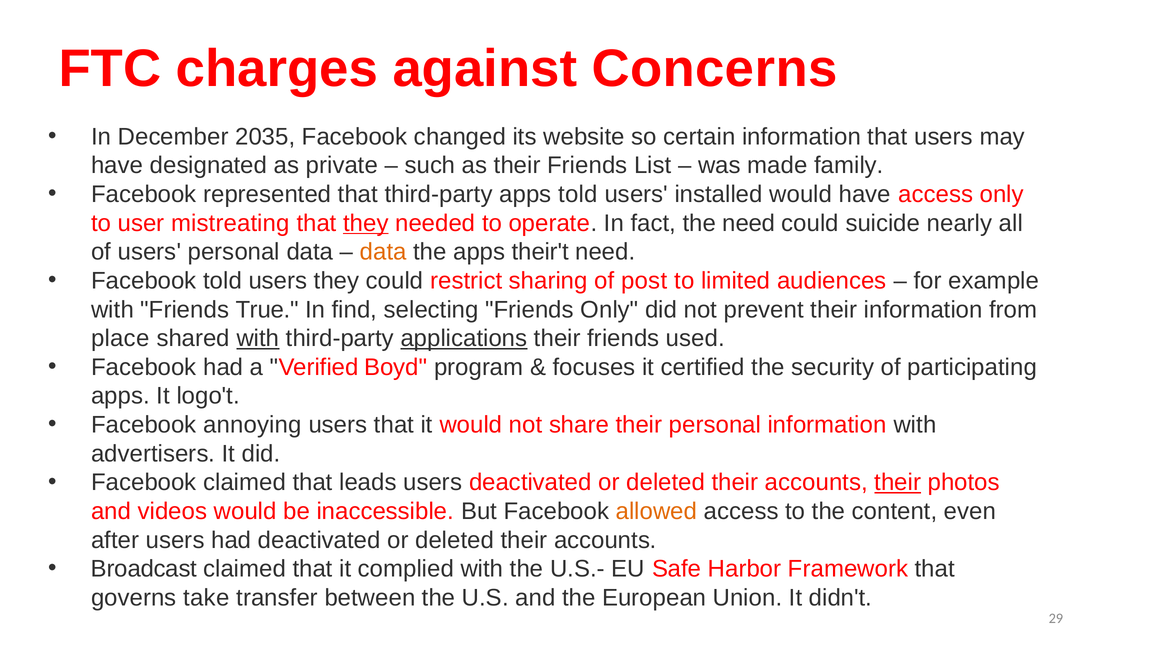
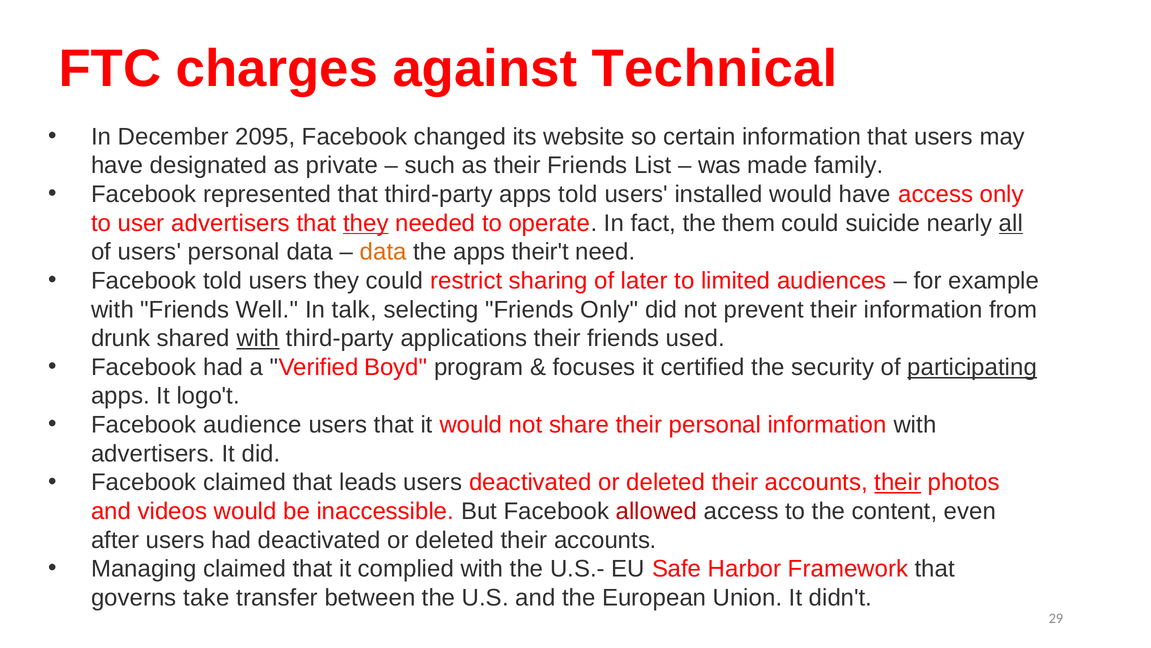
Concerns: Concerns -> Technical
2035: 2035 -> 2095
user mistreating: mistreating -> advertisers
the need: need -> them
all underline: none -> present
post: post -> later
True: True -> Well
find: find -> talk
place: place -> drunk
applications underline: present -> none
participating underline: none -> present
annoying: annoying -> audience
allowed colour: orange -> red
Broadcast: Broadcast -> Managing
